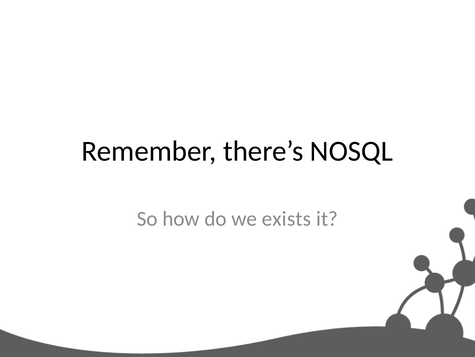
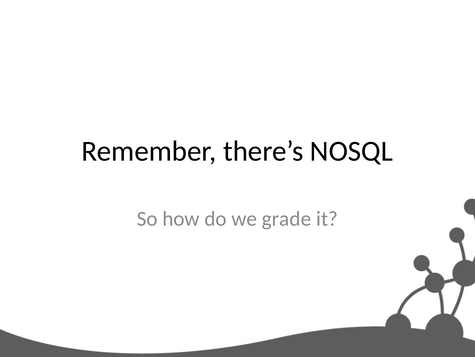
exists: exists -> grade
